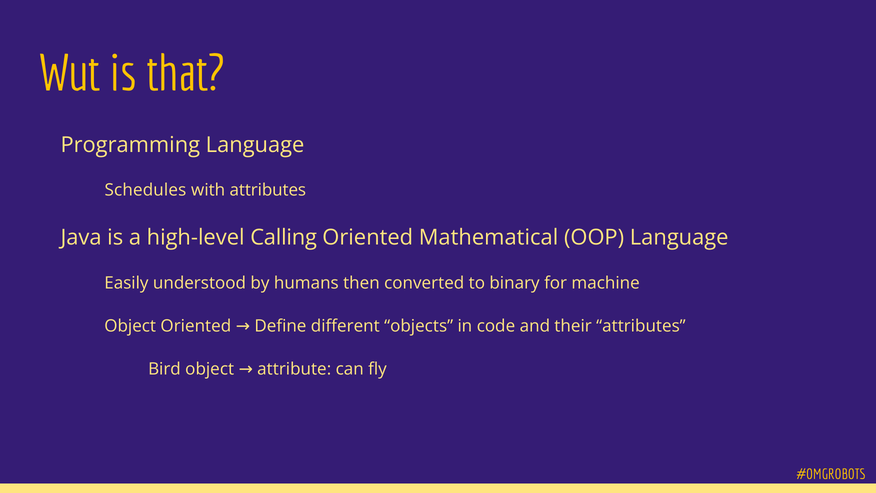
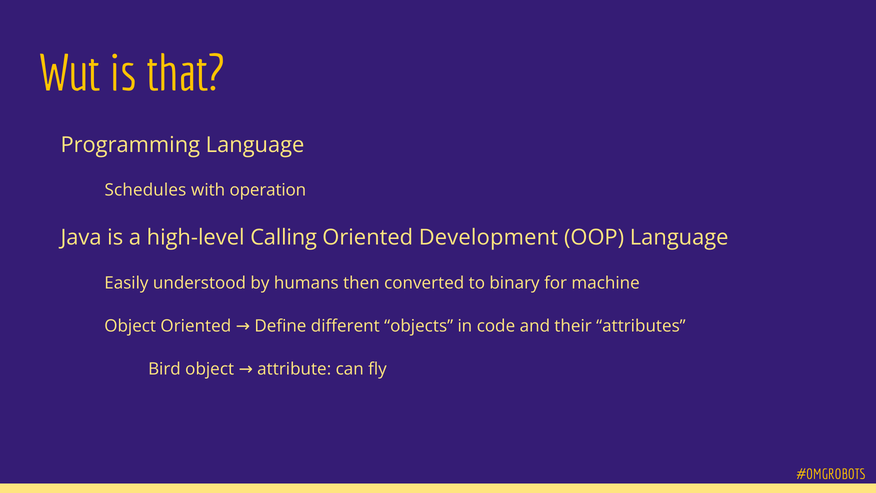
with attributes: attributes -> operation
Mathematical: Mathematical -> Development
